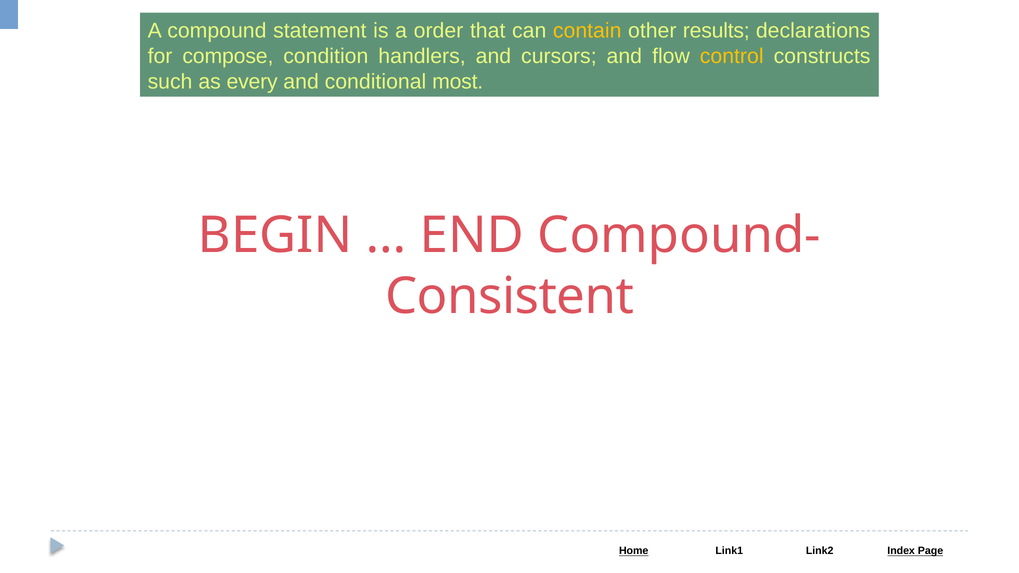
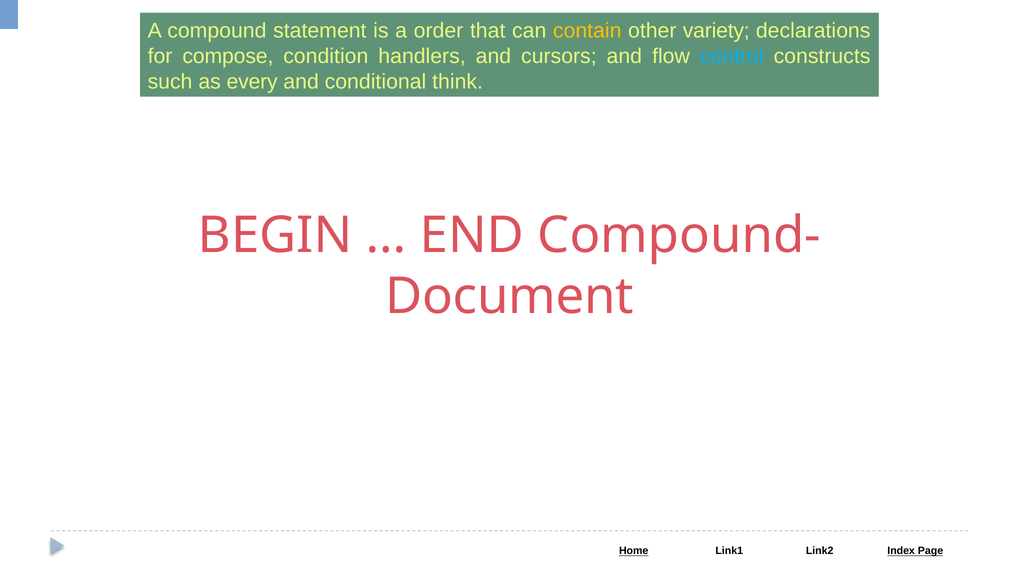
results: results -> variety
control colour: yellow -> light blue
most: most -> think
Consistent: Consistent -> Document
